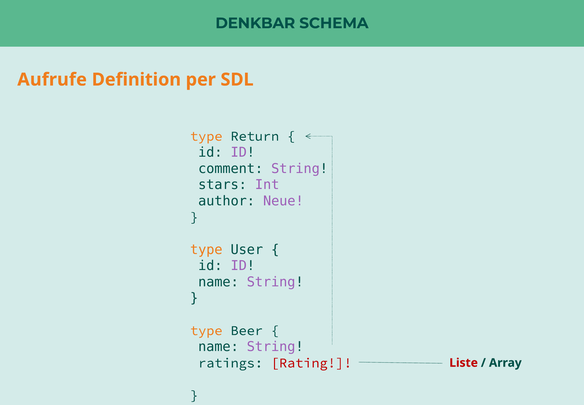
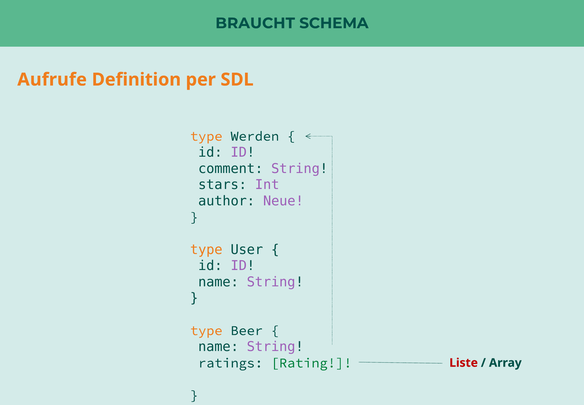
DENKBAR: DENKBAR -> BRAUCHT
Return: Return -> Werden
Rating colour: red -> green
